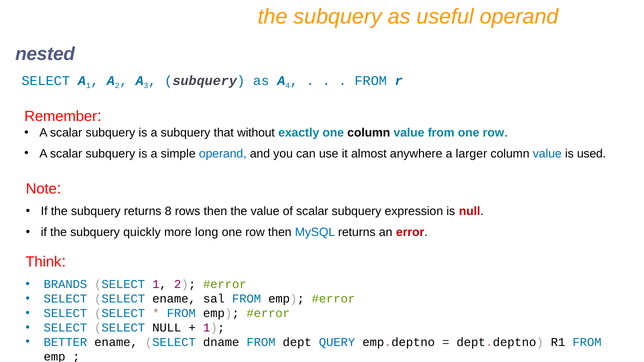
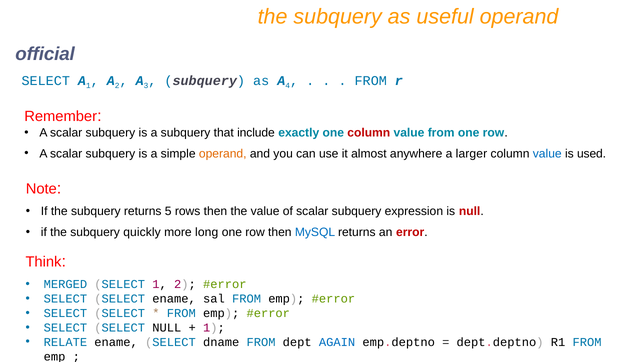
nested: nested -> official
without: without -> include
column at (369, 133) colour: black -> red
operand at (223, 154) colour: blue -> orange
8: 8 -> 5
BRANDS: BRANDS -> MERGED
BETTER: BETTER -> RELATE
QUERY: QUERY -> AGAIN
